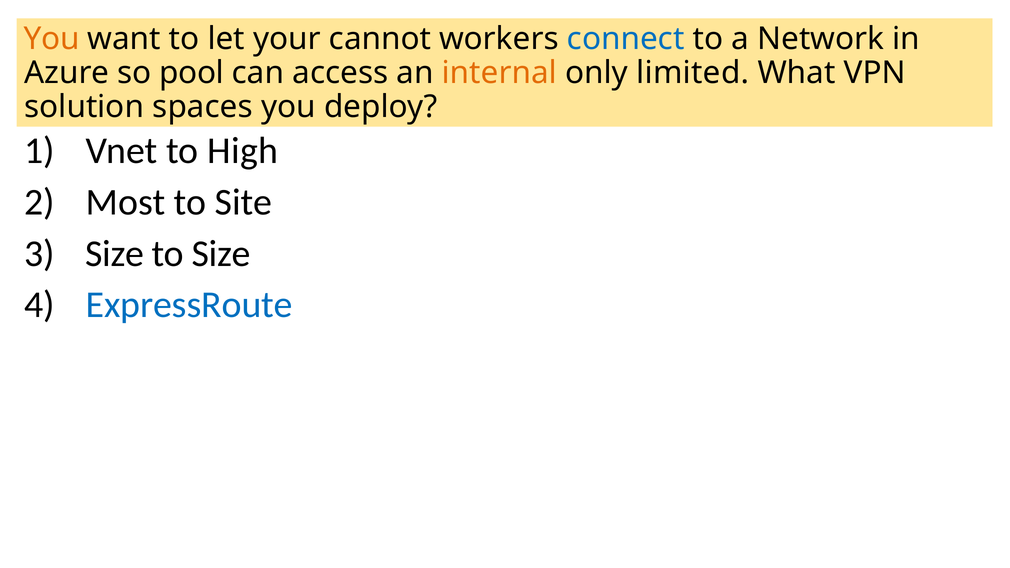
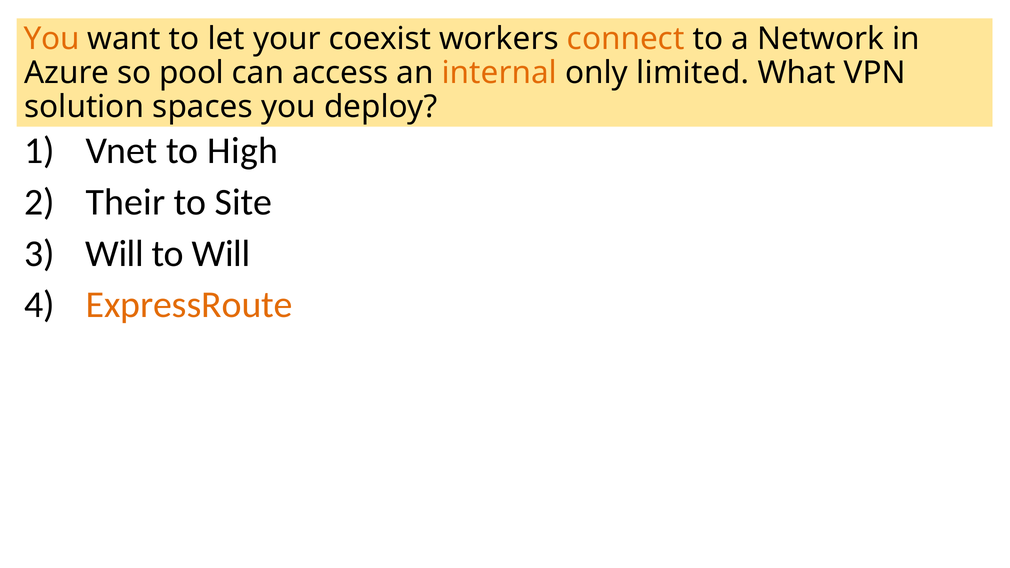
cannot: cannot -> coexist
connect colour: blue -> orange
Most: Most -> Their
Size at (115, 254): Size -> Will
to Size: Size -> Will
ExpressRoute colour: blue -> orange
